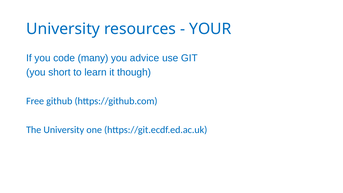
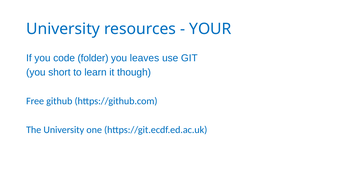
many: many -> folder
advice: advice -> leaves
